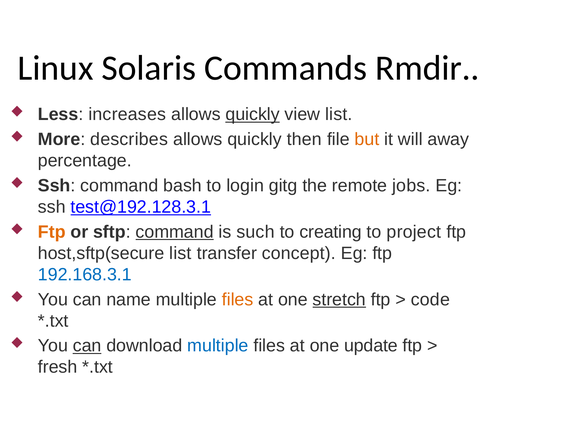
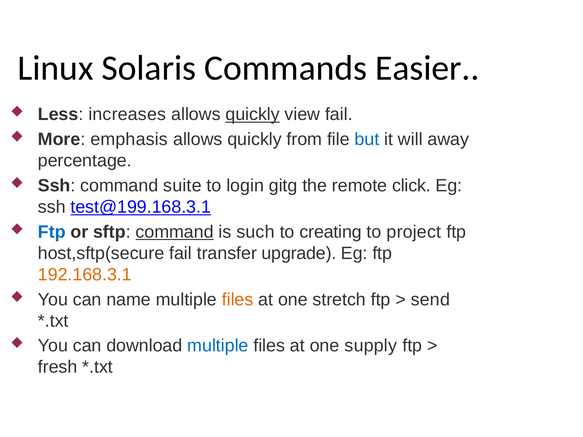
Rmdir: Rmdir -> Easier
view list: list -> fail
describes: describes -> emphasis
then: then -> from
but colour: orange -> blue
bash: bash -> suite
jobs: jobs -> click
test@192.128.3.1: test@192.128.3.1 -> test@199.168.3.1
Ftp at (52, 232) colour: orange -> blue
host,sftp(secure list: list -> fail
concept: concept -> upgrade
192.168.3.1 colour: blue -> orange
stretch underline: present -> none
code: code -> send
can at (87, 346) underline: present -> none
update: update -> supply
